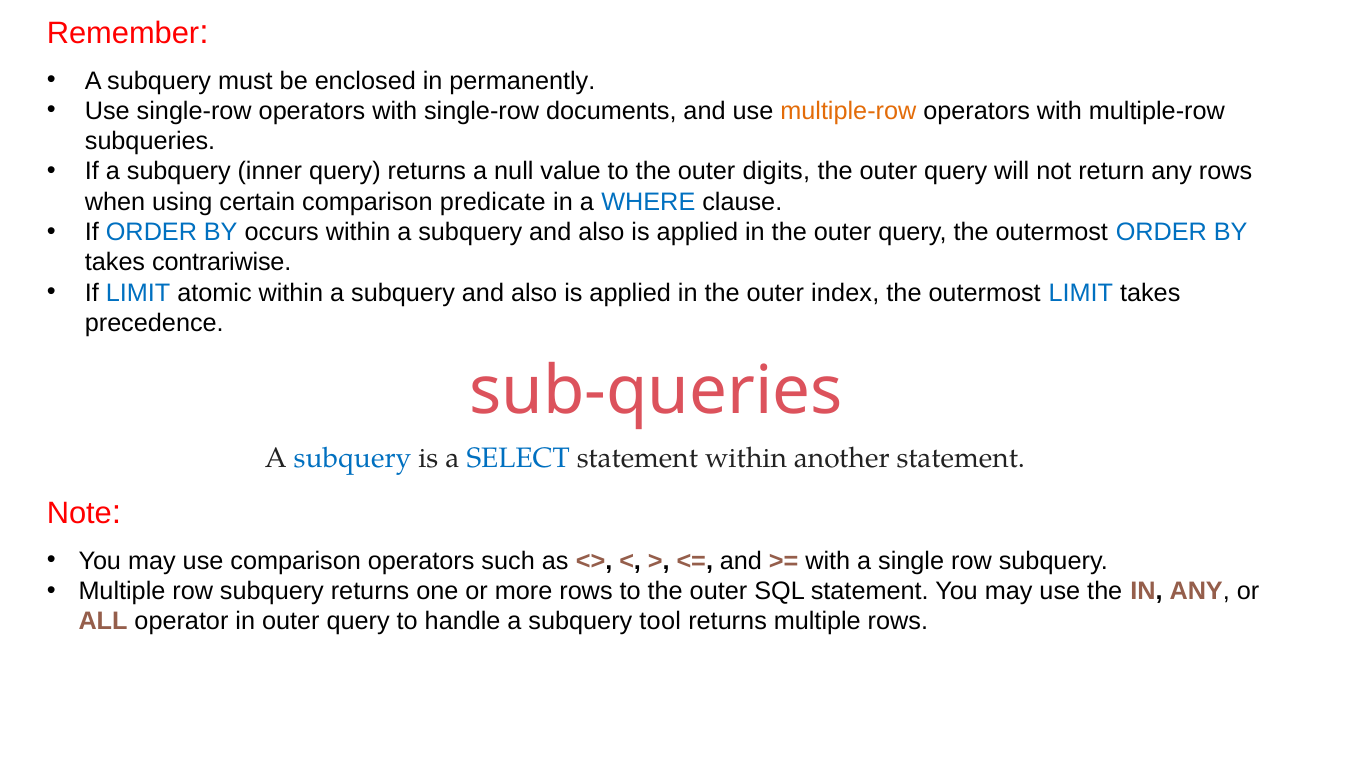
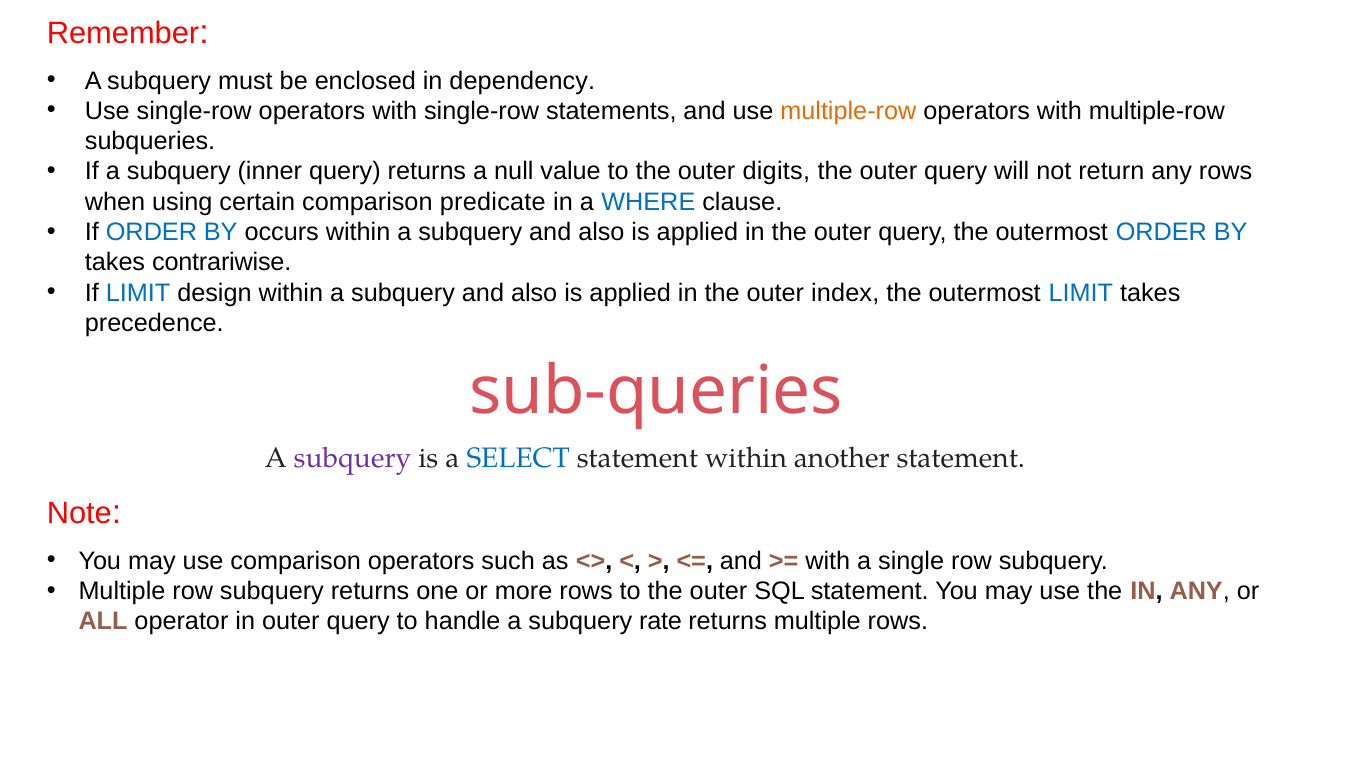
permanently: permanently -> dependency
documents: documents -> statements
atomic: atomic -> design
subquery at (352, 458) colour: blue -> purple
tool: tool -> rate
